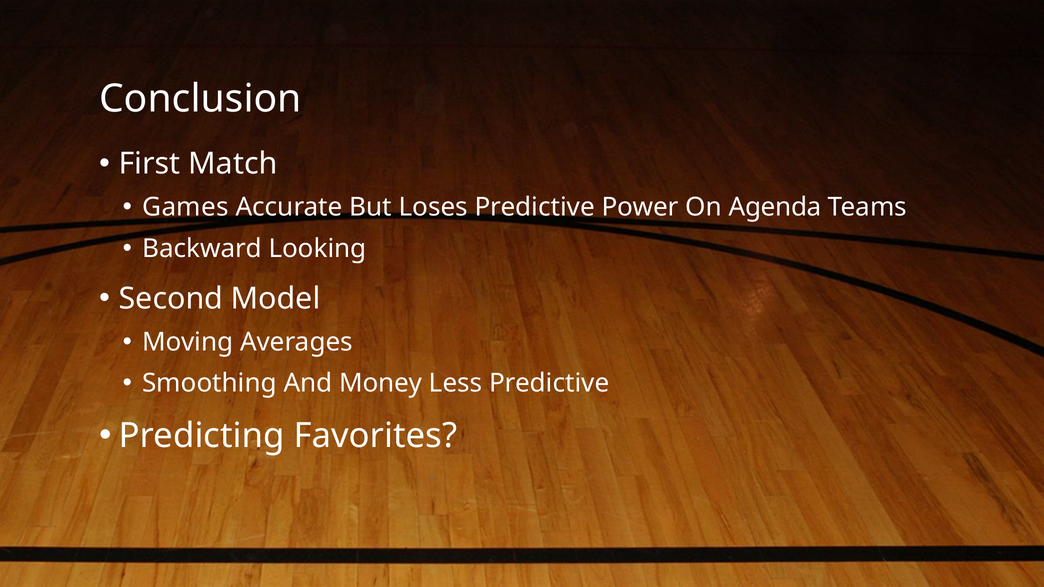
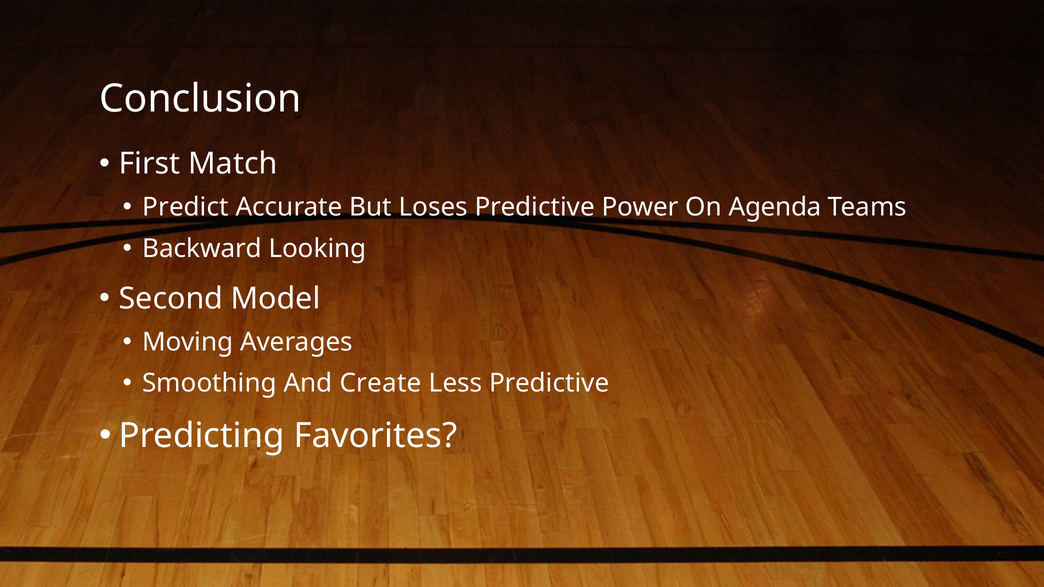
Games: Games -> Predict
Money: Money -> Create
